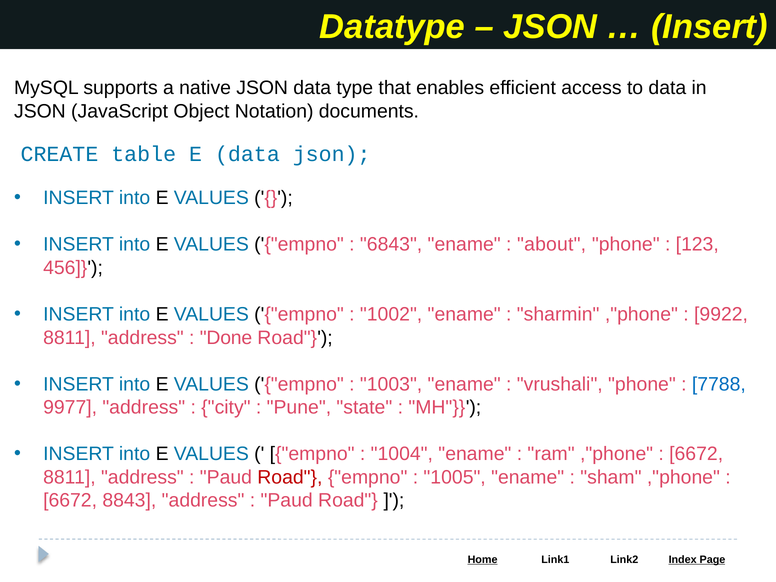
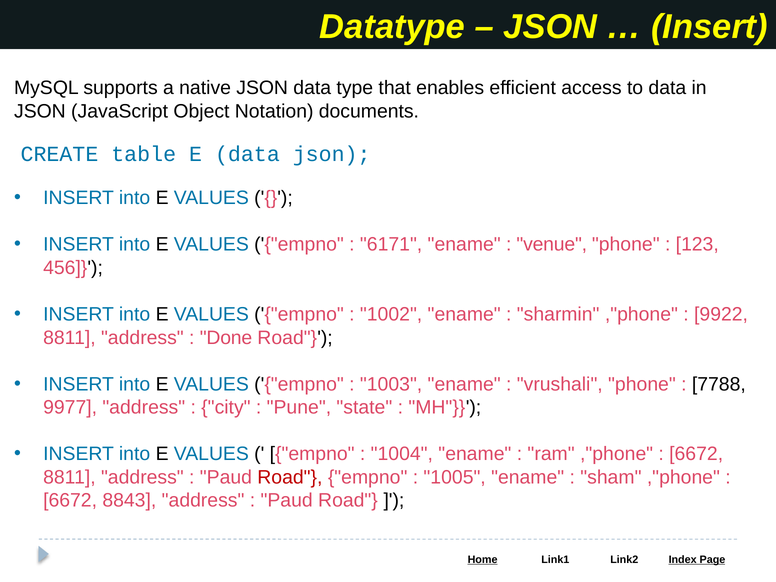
6843: 6843 -> 6171
about: about -> venue
7788 colour: blue -> black
